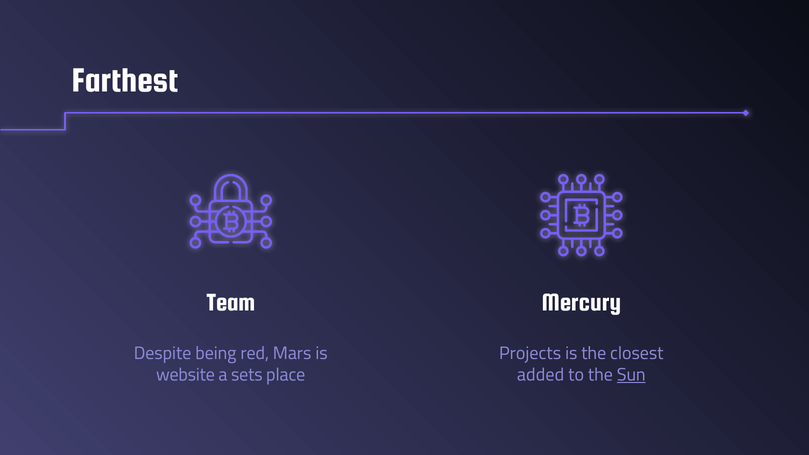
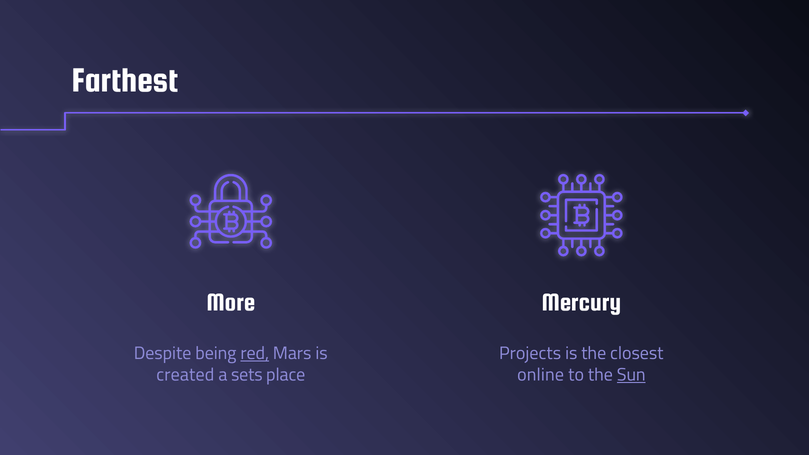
Team: Team -> More
red underline: none -> present
website: website -> created
added: added -> online
